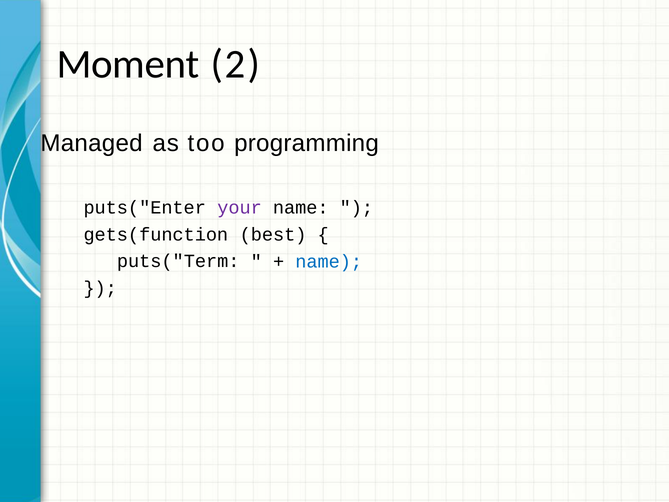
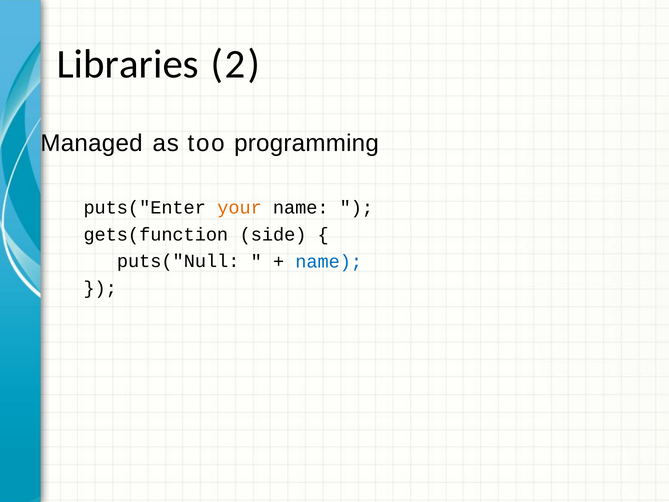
Moment: Moment -> Libraries
your colour: purple -> orange
best: best -> side
puts("Term: puts("Term -> puts("Null
